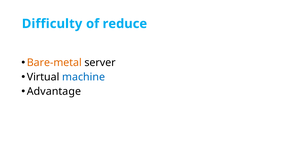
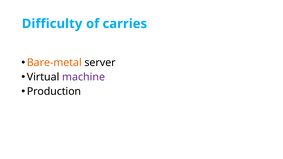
reduce: reduce -> carries
machine colour: blue -> purple
Advantage: Advantage -> Production
